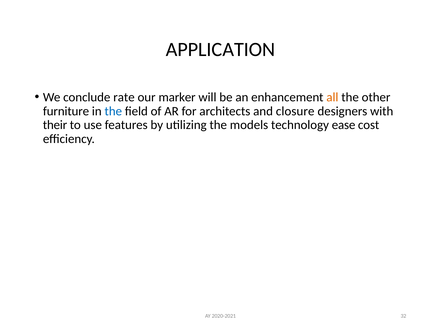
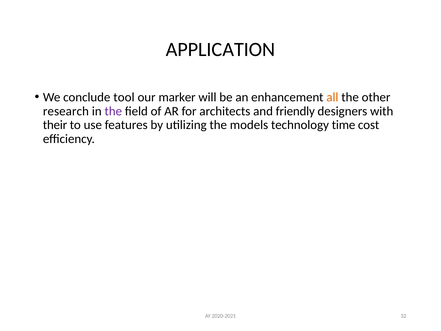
rate: rate -> tool
furniture: furniture -> research
the at (113, 111) colour: blue -> purple
closure: closure -> friendly
ease: ease -> time
